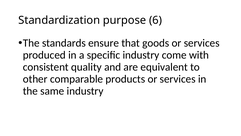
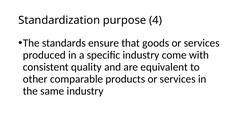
6: 6 -> 4
